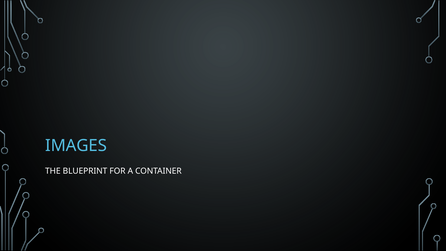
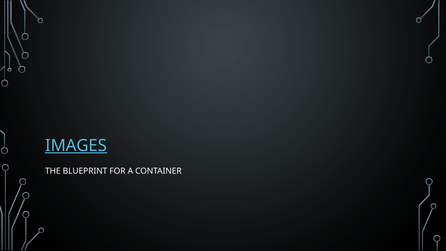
IMAGES underline: none -> present
